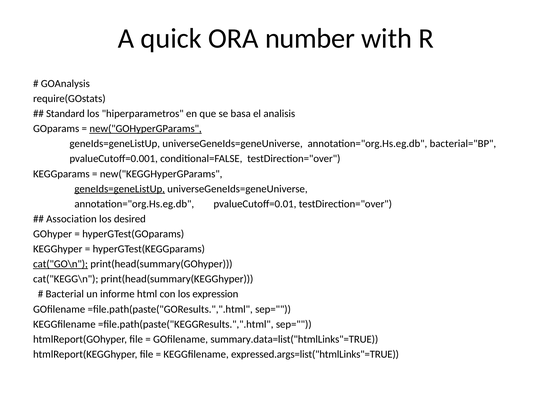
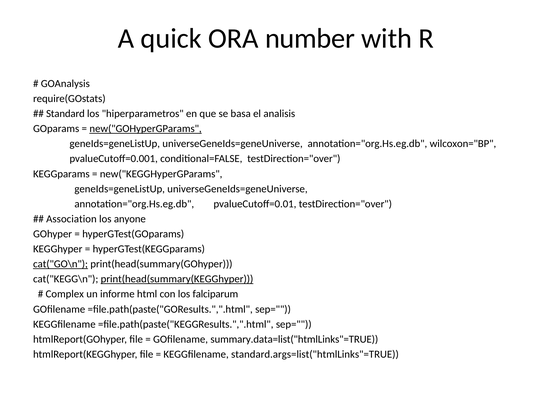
bacterial="BP: bacterial="BP -> wilcoxon="BP
geneIds=geneListUp at (120, 189) underline: present -> none
desired: desired -> anyone
print(head(summary(KEGGhyper underline: none -> present
Bacterial: Bacterial -> Complex
expression: expression -> falciparum
expressed.args=list("htmlLinks"=TRUE: expressed.args=list("htmlLinks"=TRUE -> standard.args=list("htmlLinks"=TRUE
